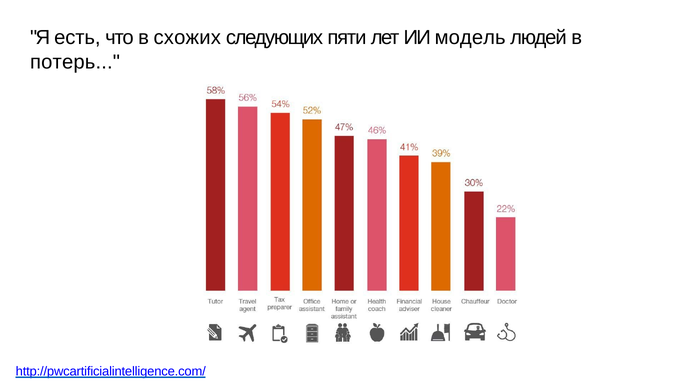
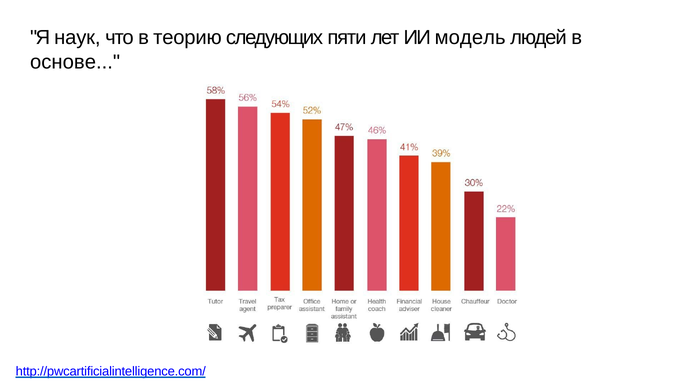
есть: есть -> наук
схожих: схожих -> теорию
потерь: потерь -> основе
